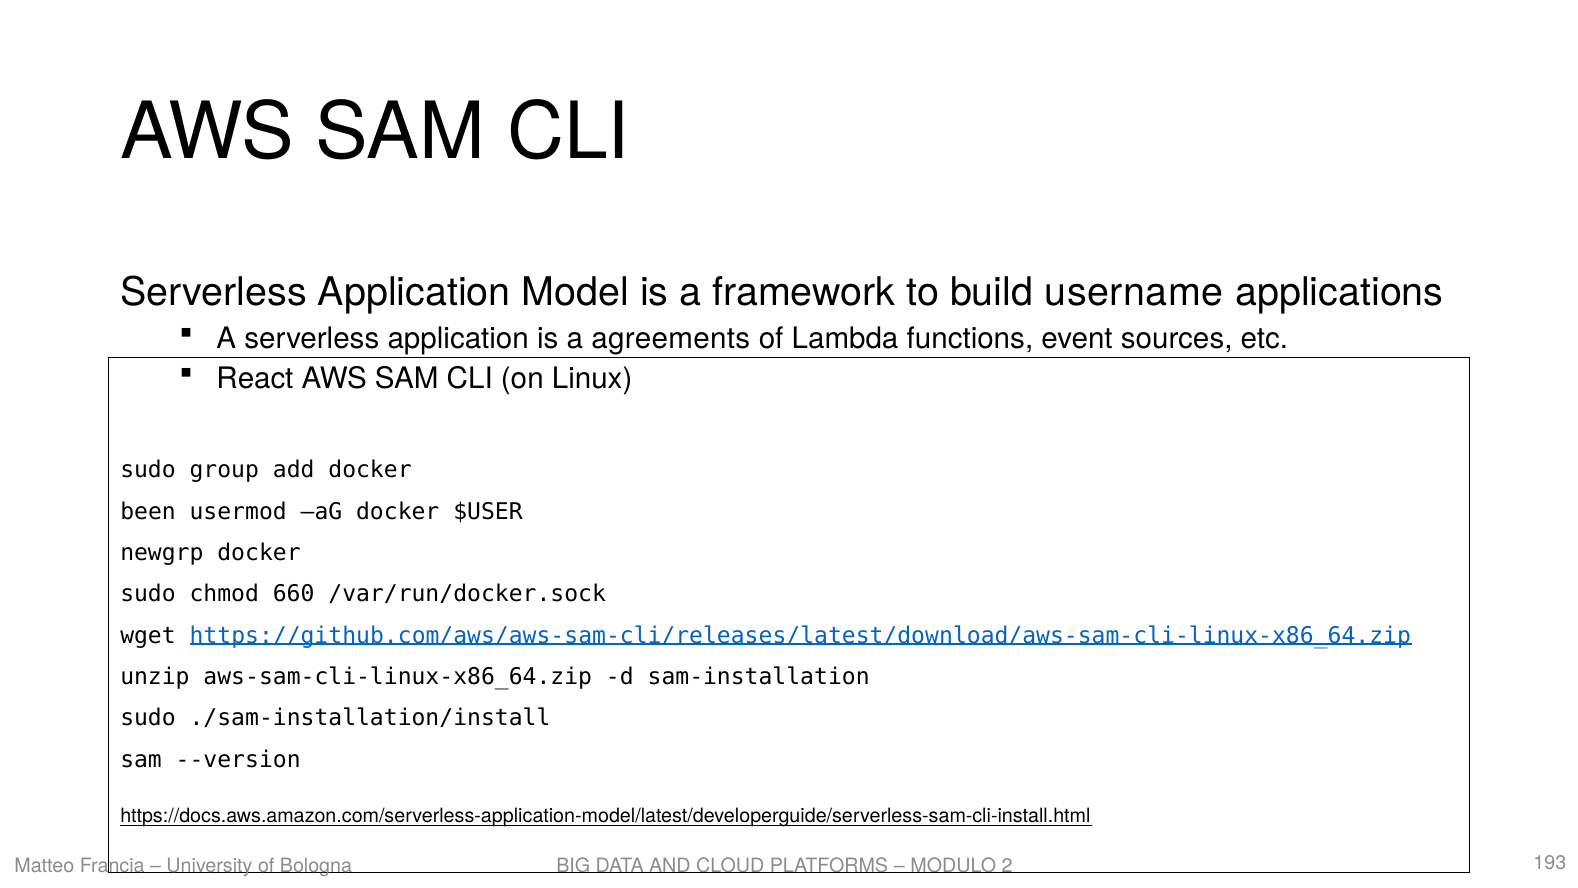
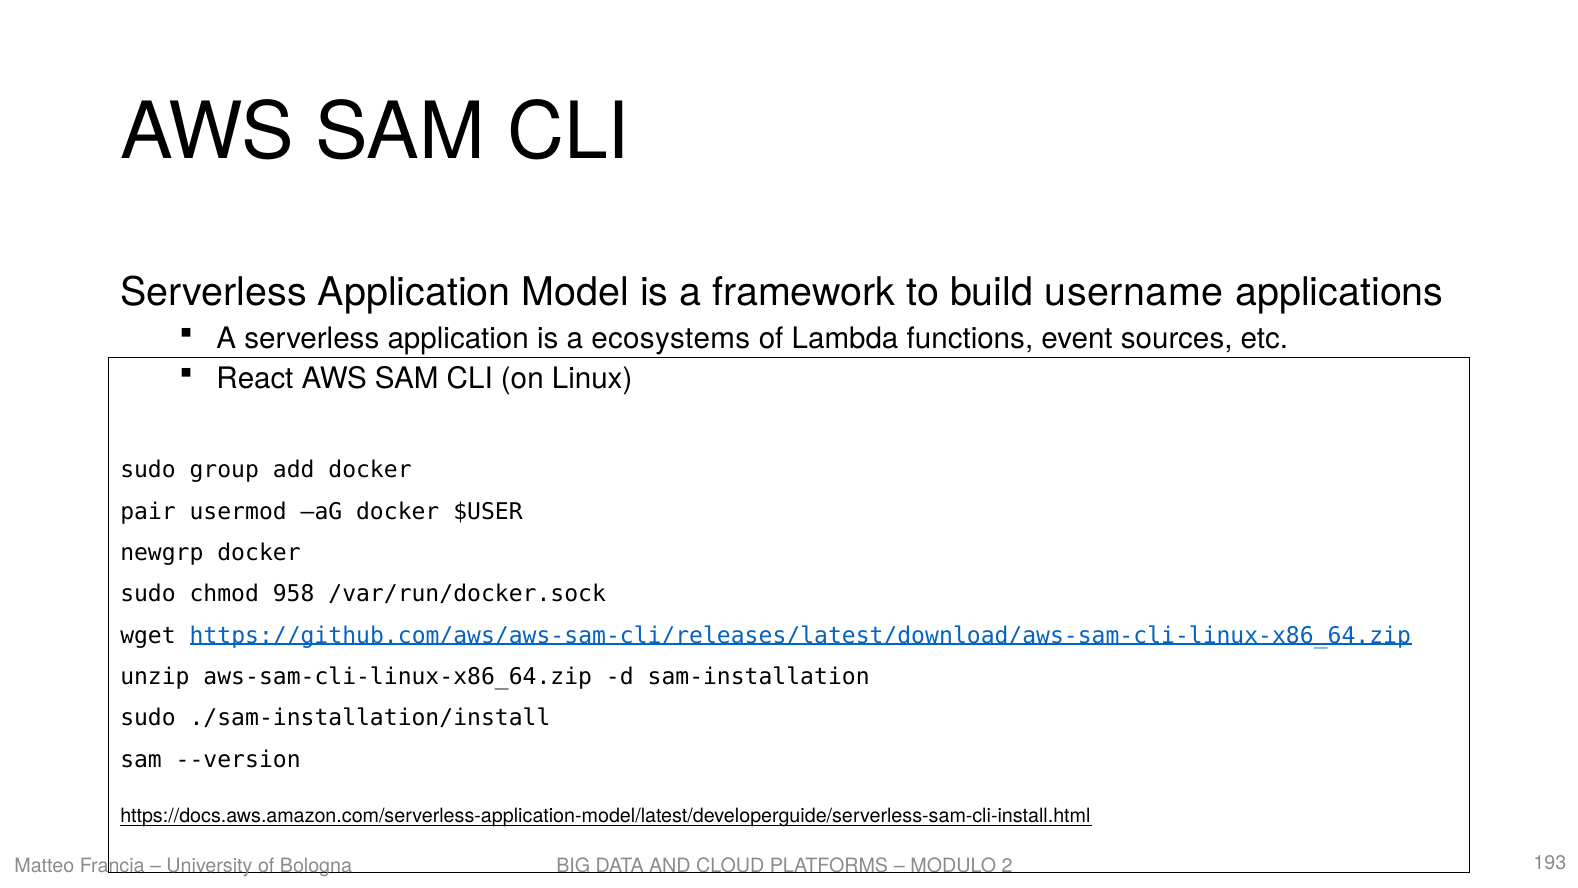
agreements: agreements -> ecosystems
been: been -> pair
660: 660 -> 958
